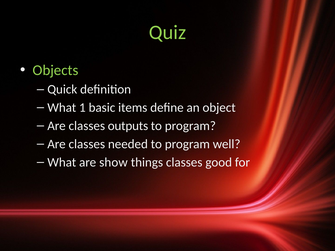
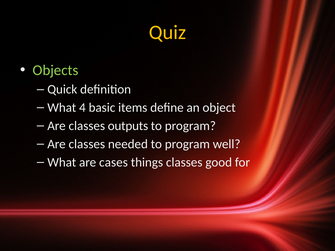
Quiz colour: light green -> yellow
1: 1 -> 4
show: show -> cases
